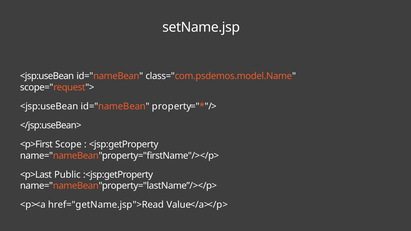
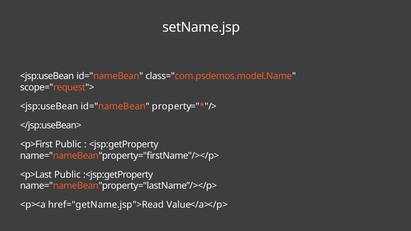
<p>First Scope: Scope -> Public
